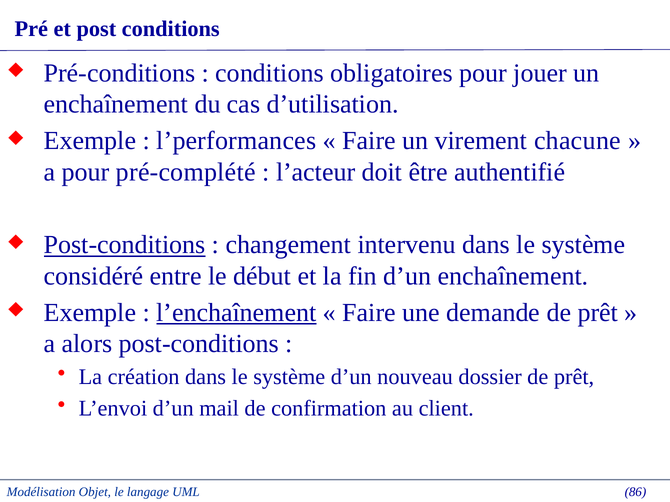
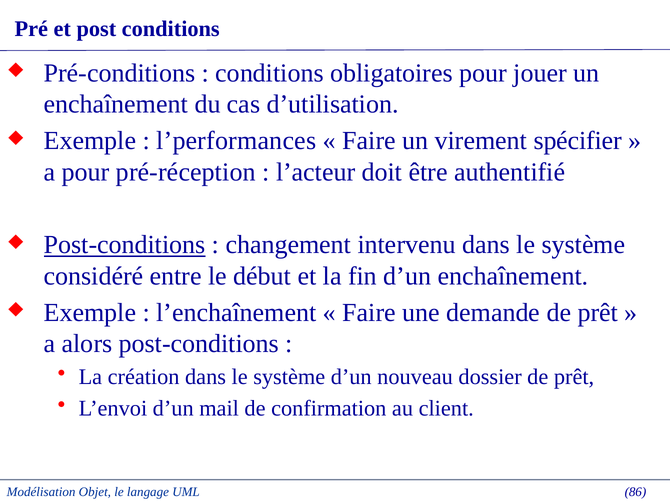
chacune: chacune -> spécifier
pré-complété: pré-complété -> pré-réception
l’enchaînement underline: present -> none
